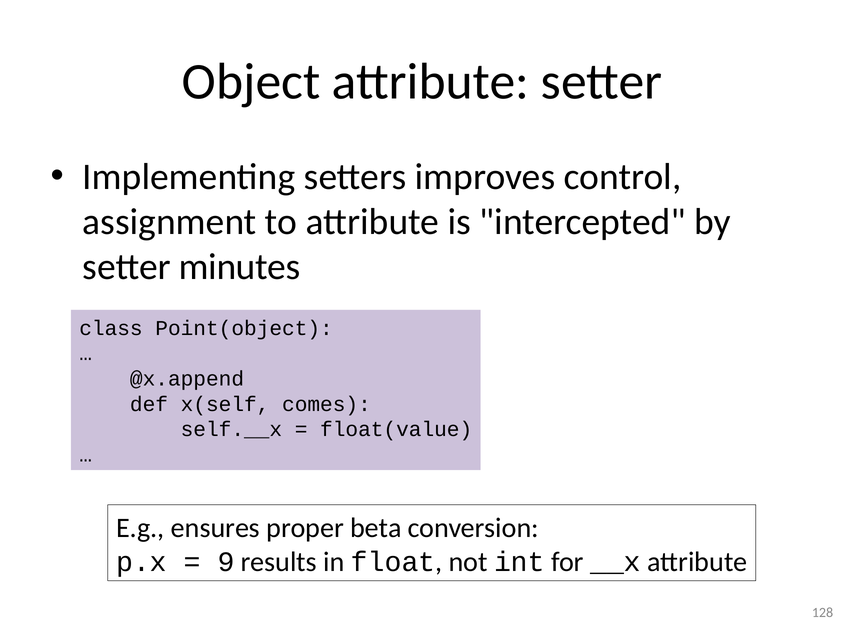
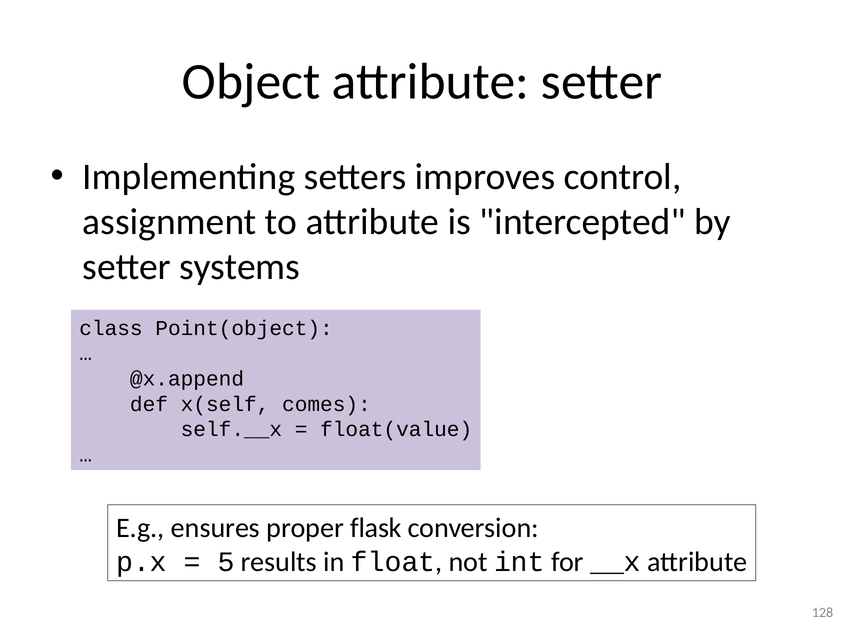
minutes: minutes -> systems
beta: beta -> flask
9: 9 -> 5
